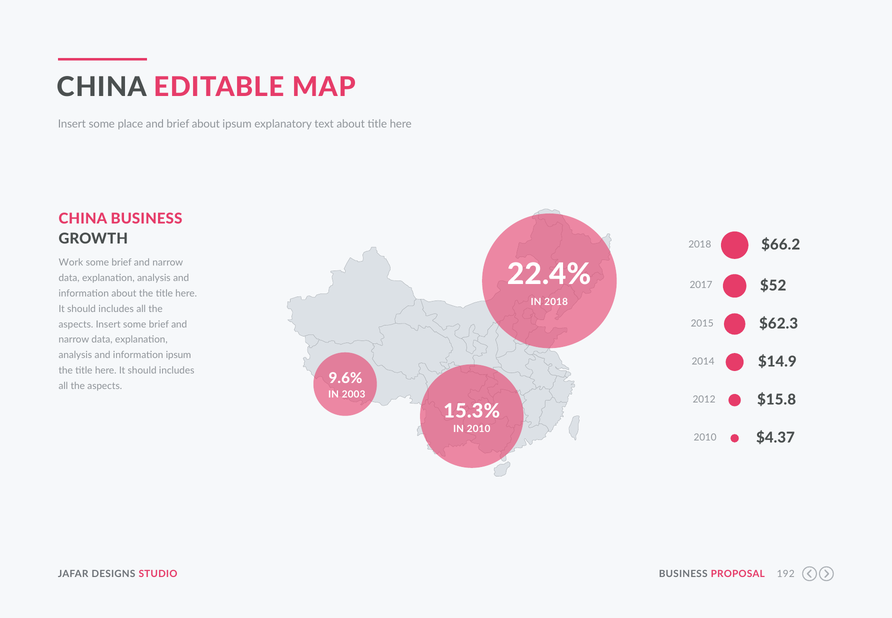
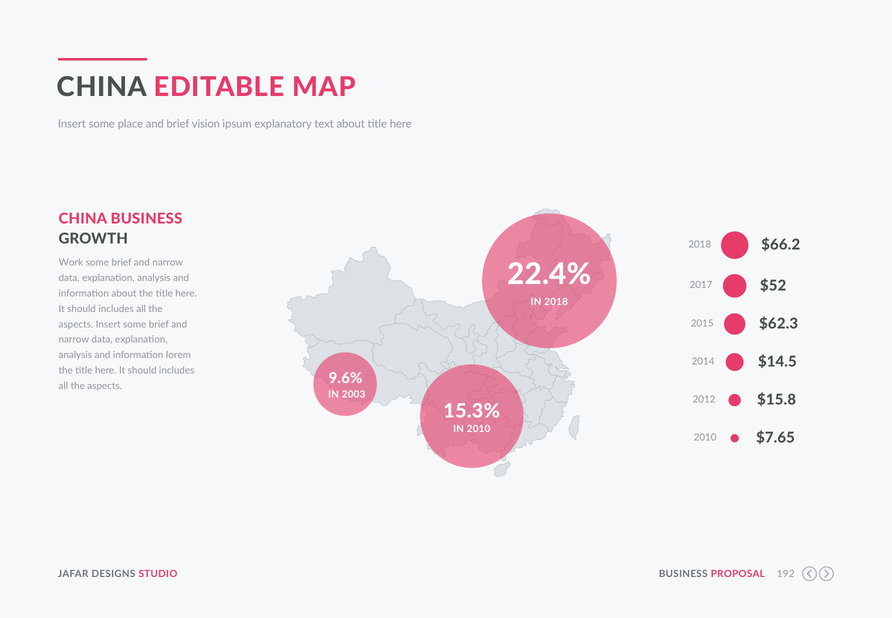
brief about: about -> vision
information ipsum: ipsum -> lorem
$14.9: $14.9 -> $14.5
$4.37: $4.37 -> $7.65
